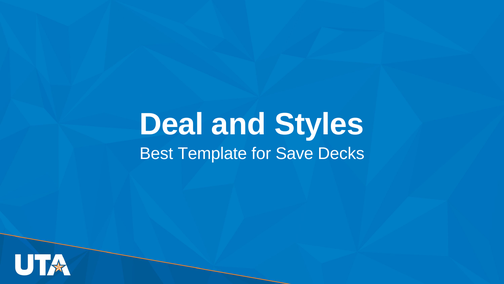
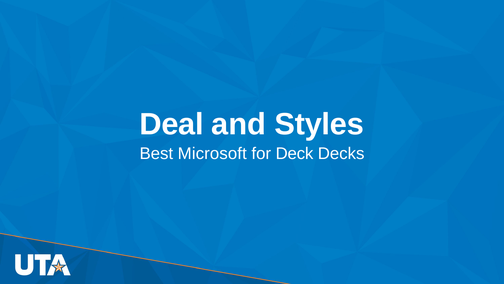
Template: Template -> Microsoft
Save: Save -> Deck
